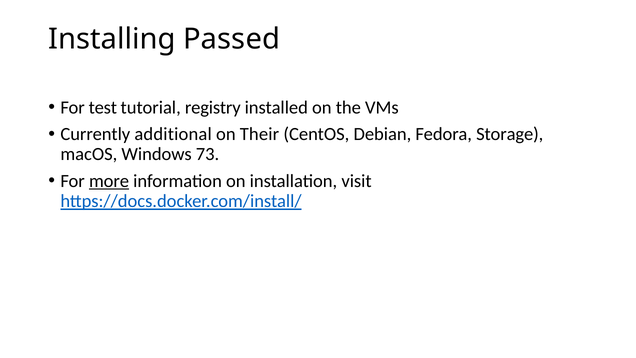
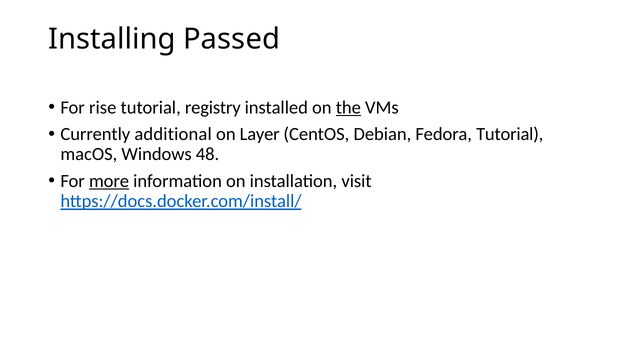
test: test -> rise
the underline: none -> present
Their: Their -> Layer
Fedora Storage: Storage -> Tutorial
73: 73 -> 48
